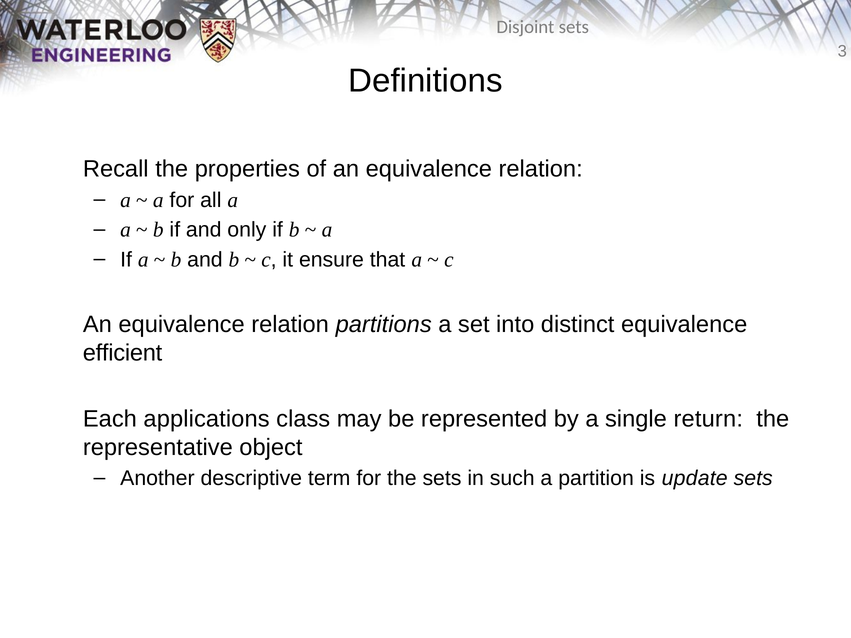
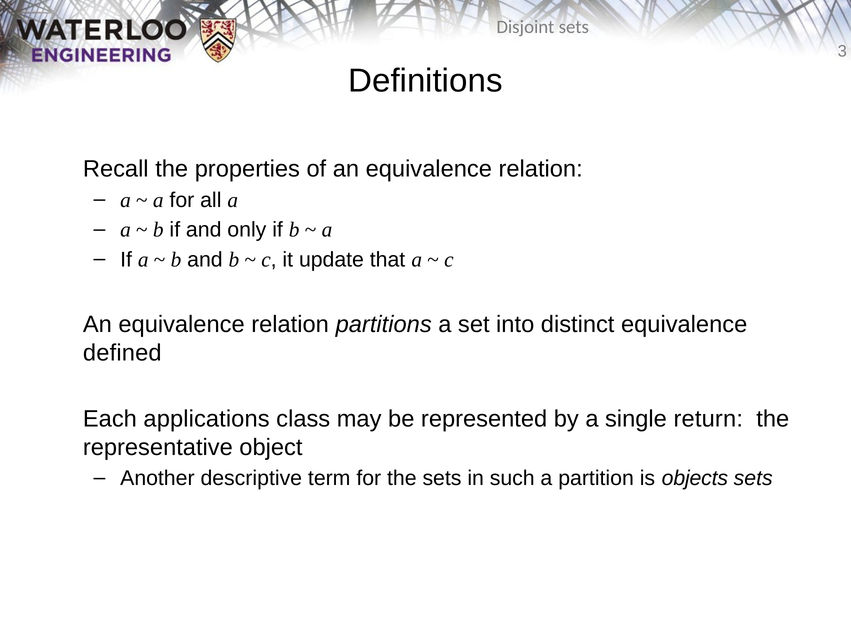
ensure: ensure -> update
efficient: efficient -> defined
update: update -> objects
